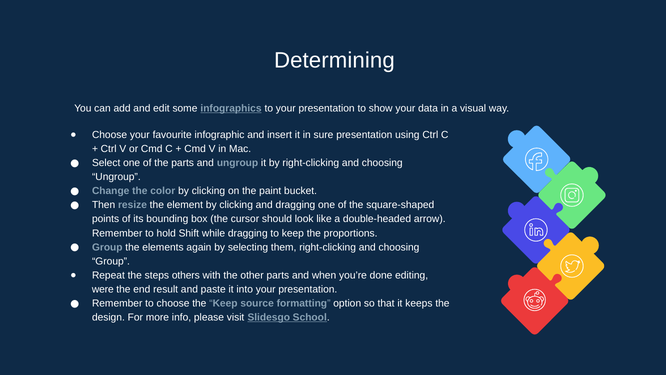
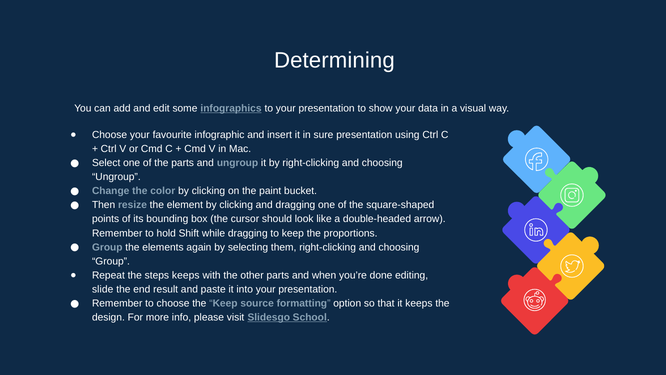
steps others: others -> keeps
were: were -> slide
